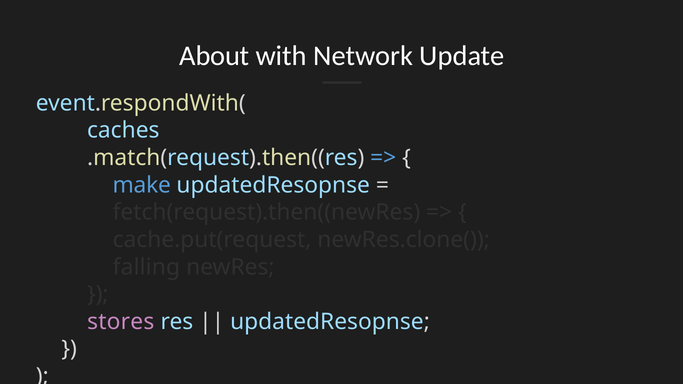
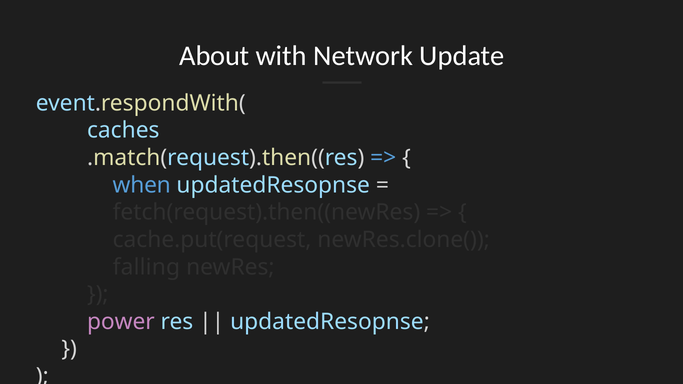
make: make -> when
stores: stores -> power
